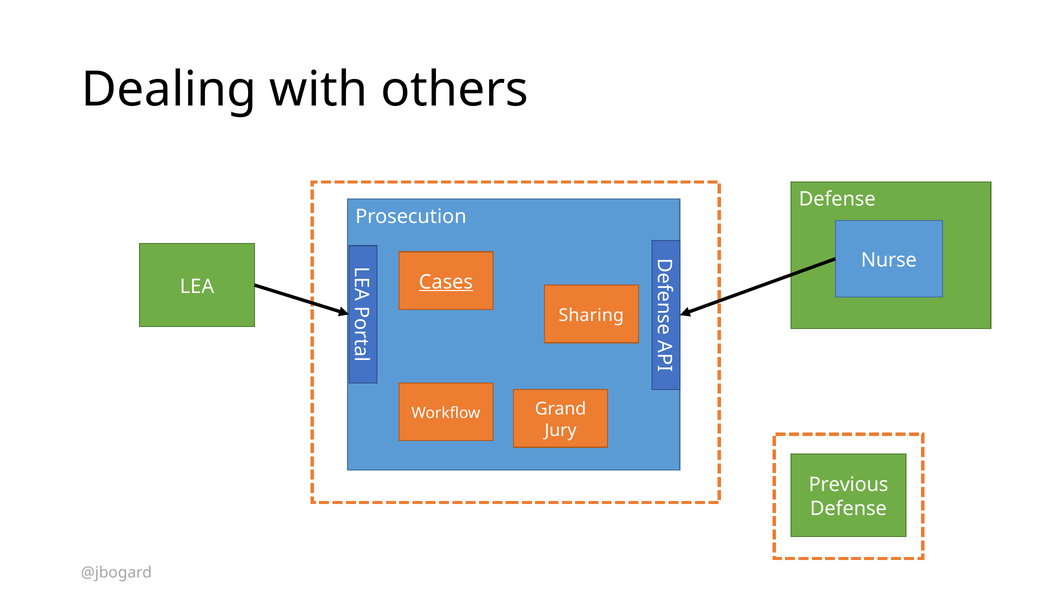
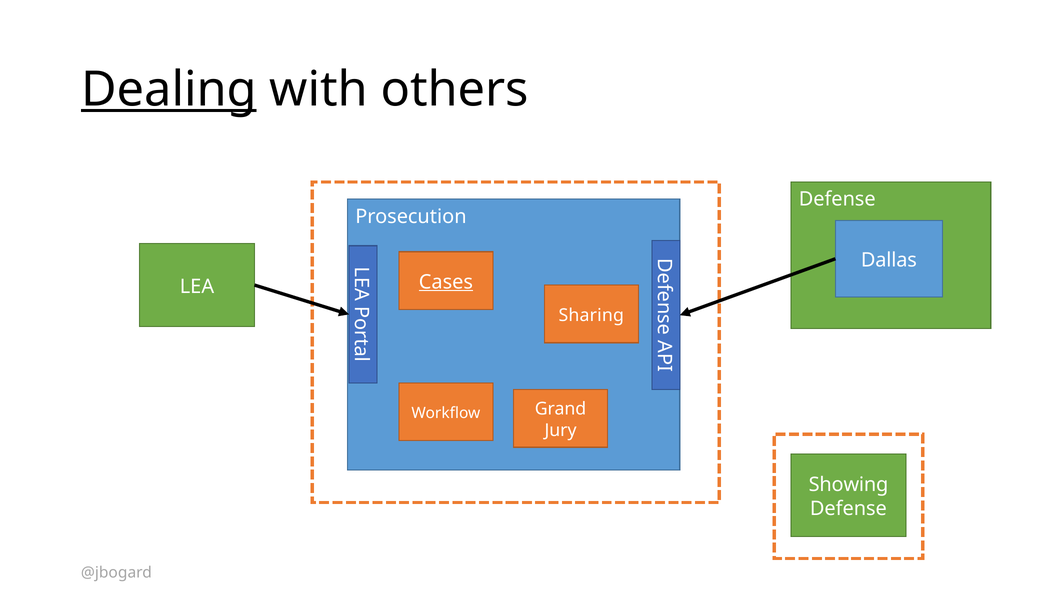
Dealing underline: none -> present
Nurse: Nurse -> Dallas
Previous: Previous -> Showing
